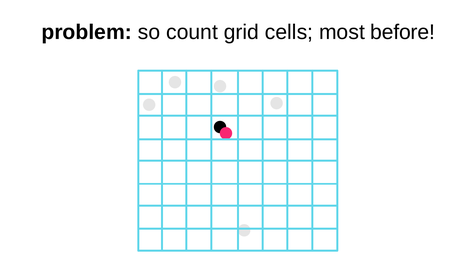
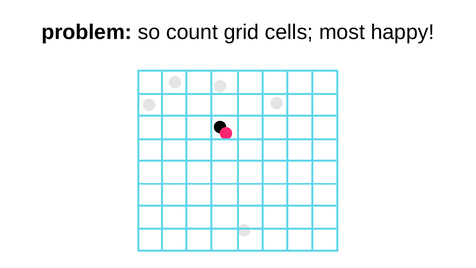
before: before -> happy
